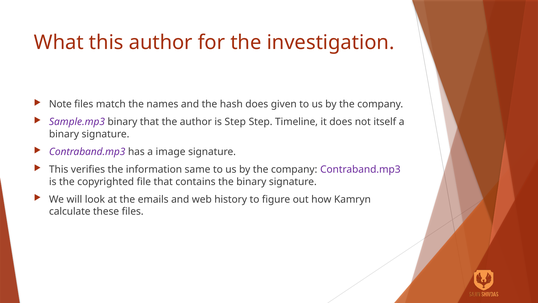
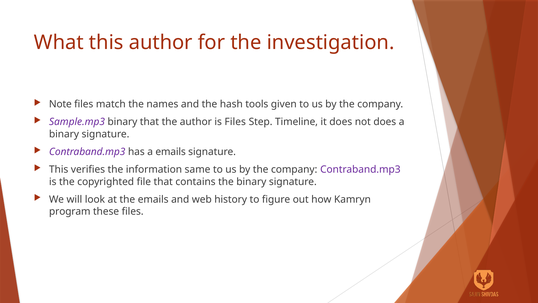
hash does: does -> tools
is Step: Step -> Files
not itself: itself -> does
a image: image -> emails
calculate: calculate -> program
